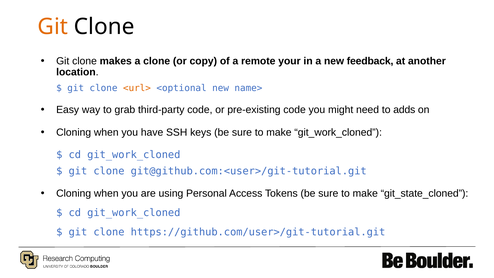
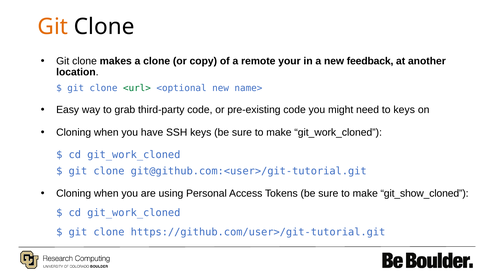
<url> colour: orange -> green
to adds: adds -> keys
git_state_cloned: git_state_cloned -> git_show_cloned
